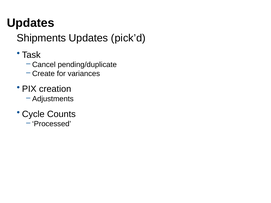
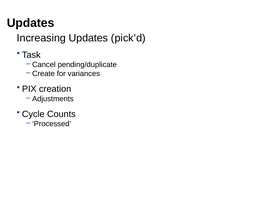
Shipments: Shipments -> Increasing
